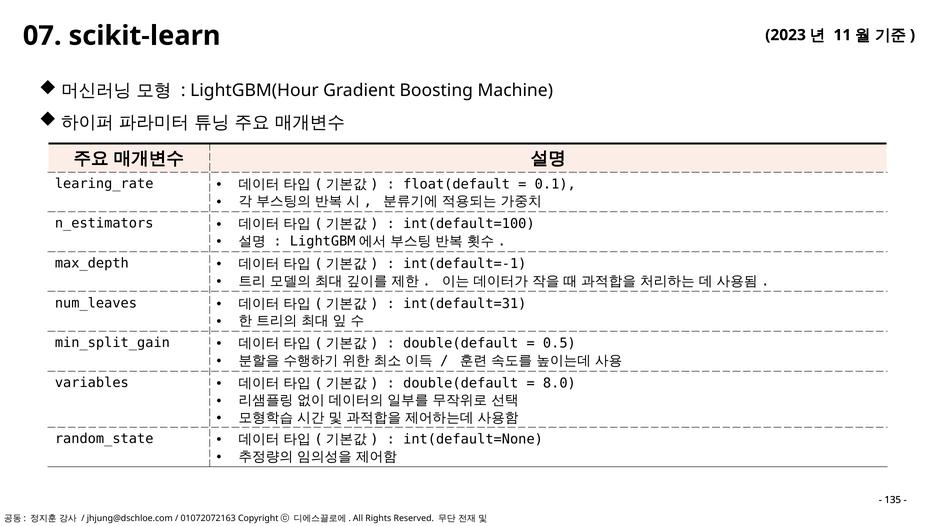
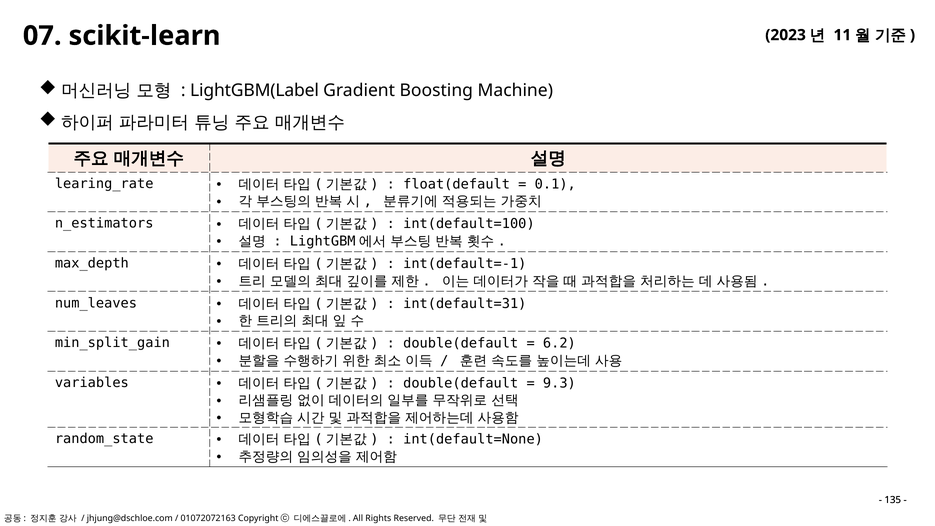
LightGBM(Hour: LightGBM(Hour -> LightGBM(Label
0.5: 0.5 -> 6.2
8.0: 8.0 -> 9.3
